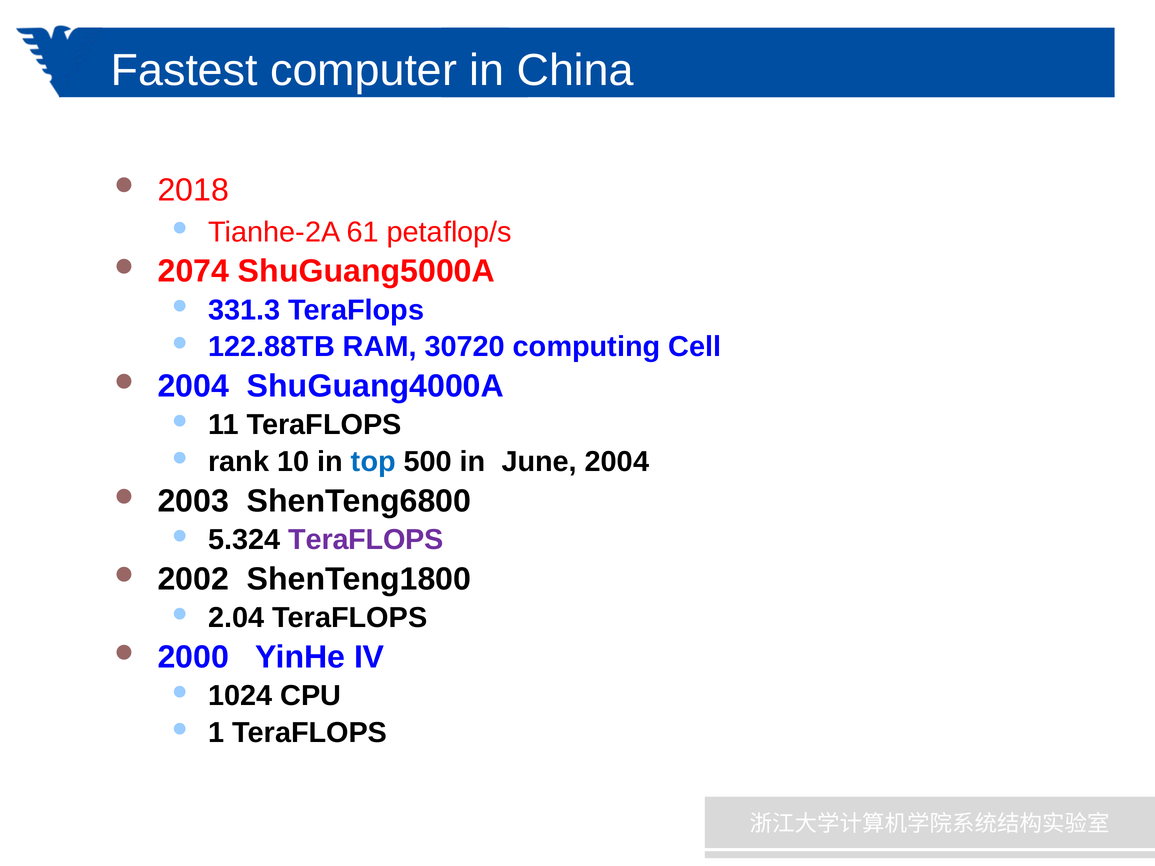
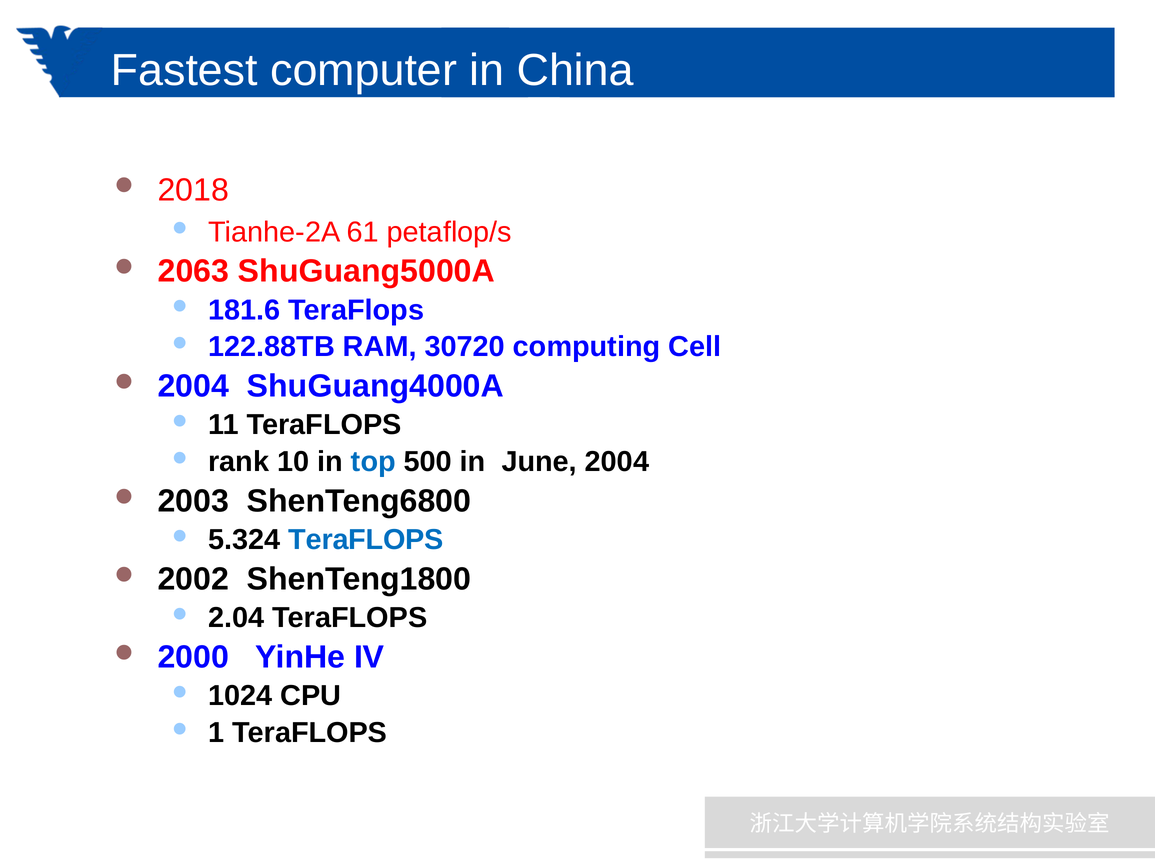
2074: 2074 -> 2063
331.3: 331.3 -> 181.6
TeraFLOPS at (366, 540) colour: purple -> blue
